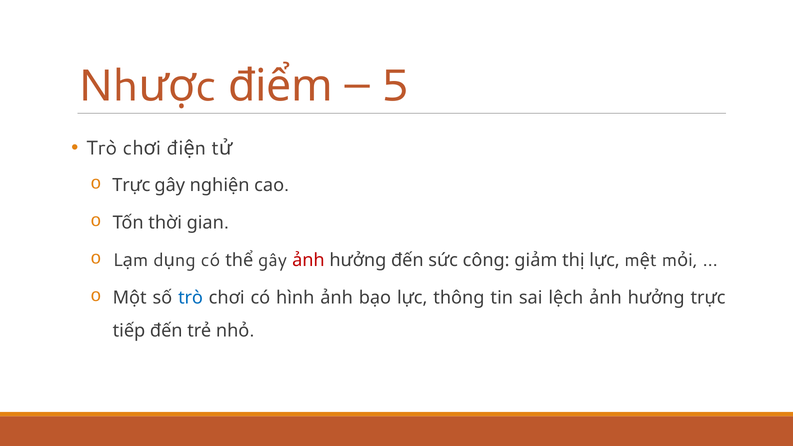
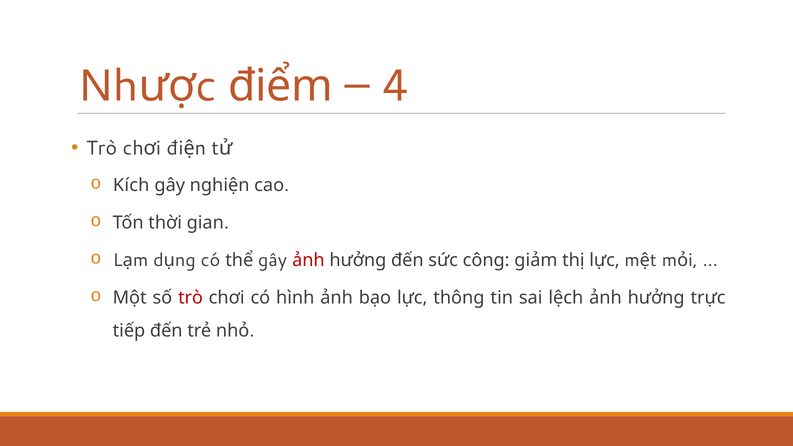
5: 5 -> 4
Trực at (131, 185): Trực -> Kích
trò at (191, 298) colour: blue -> red
